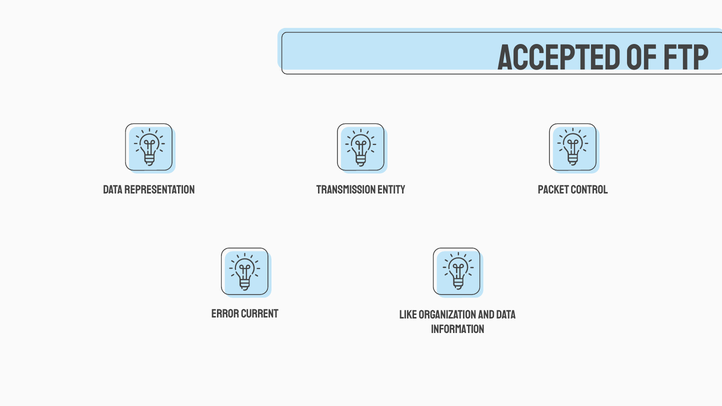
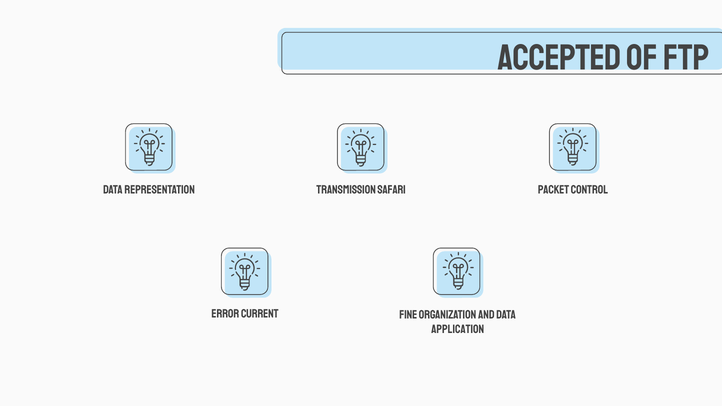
Entity: Entity -> Safari
Like: Like -> Fine
Information: Information -> Application
